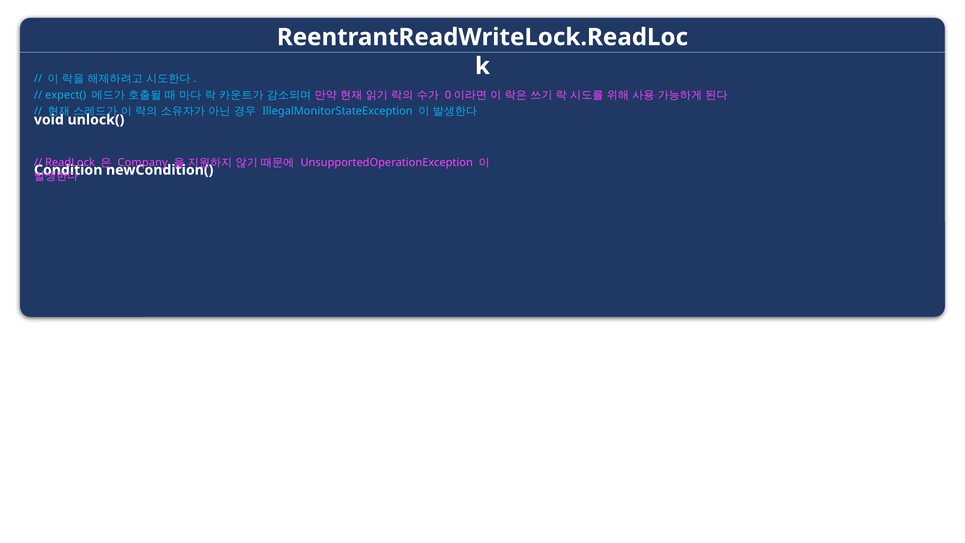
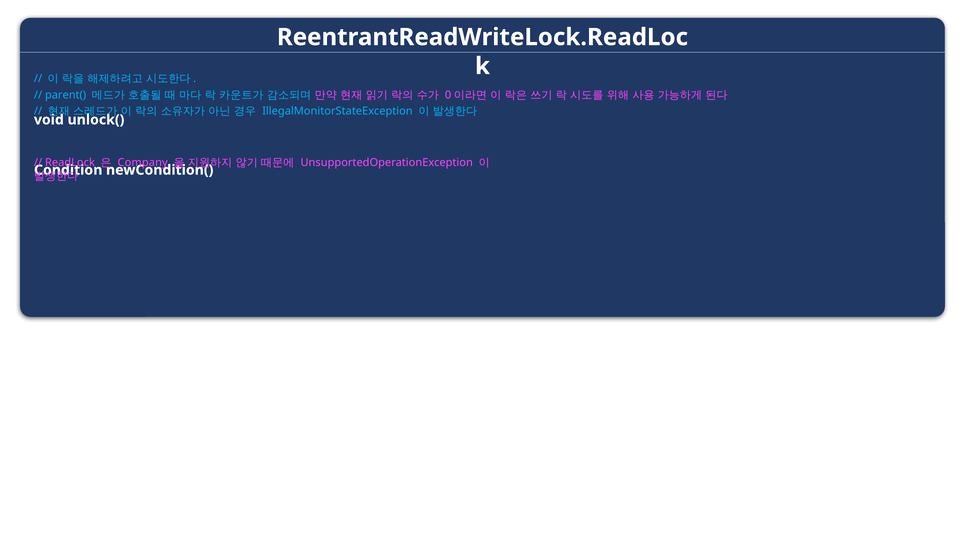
expect(: expect( -> parent(
